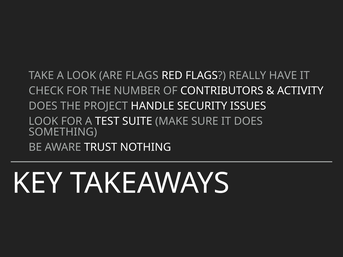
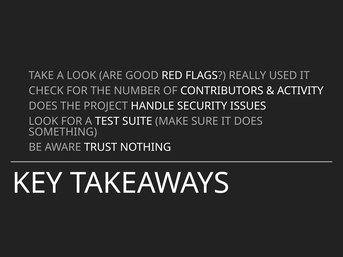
ARE FLAGS: FLAGS -> GOOD
REALLY HAVE: HAVE -> USED
